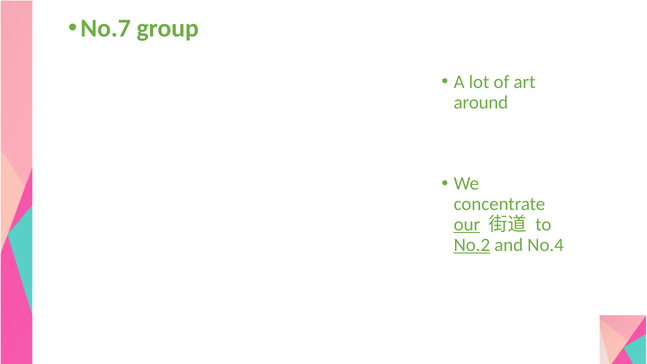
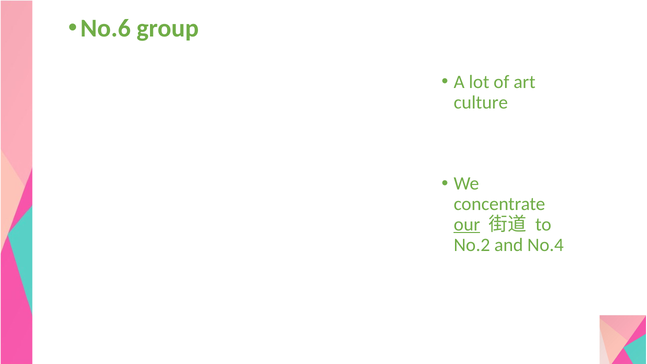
No.7: No.7 -> No.6
around: around -> culture
No.2 underline: present -> none
